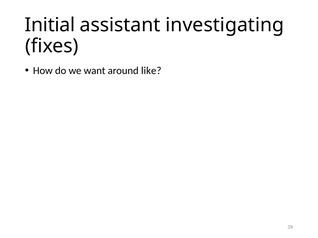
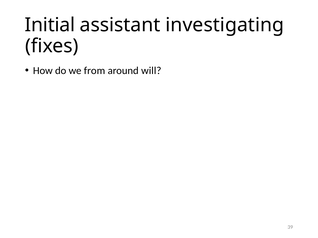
want: want -> from
like: like -> will
